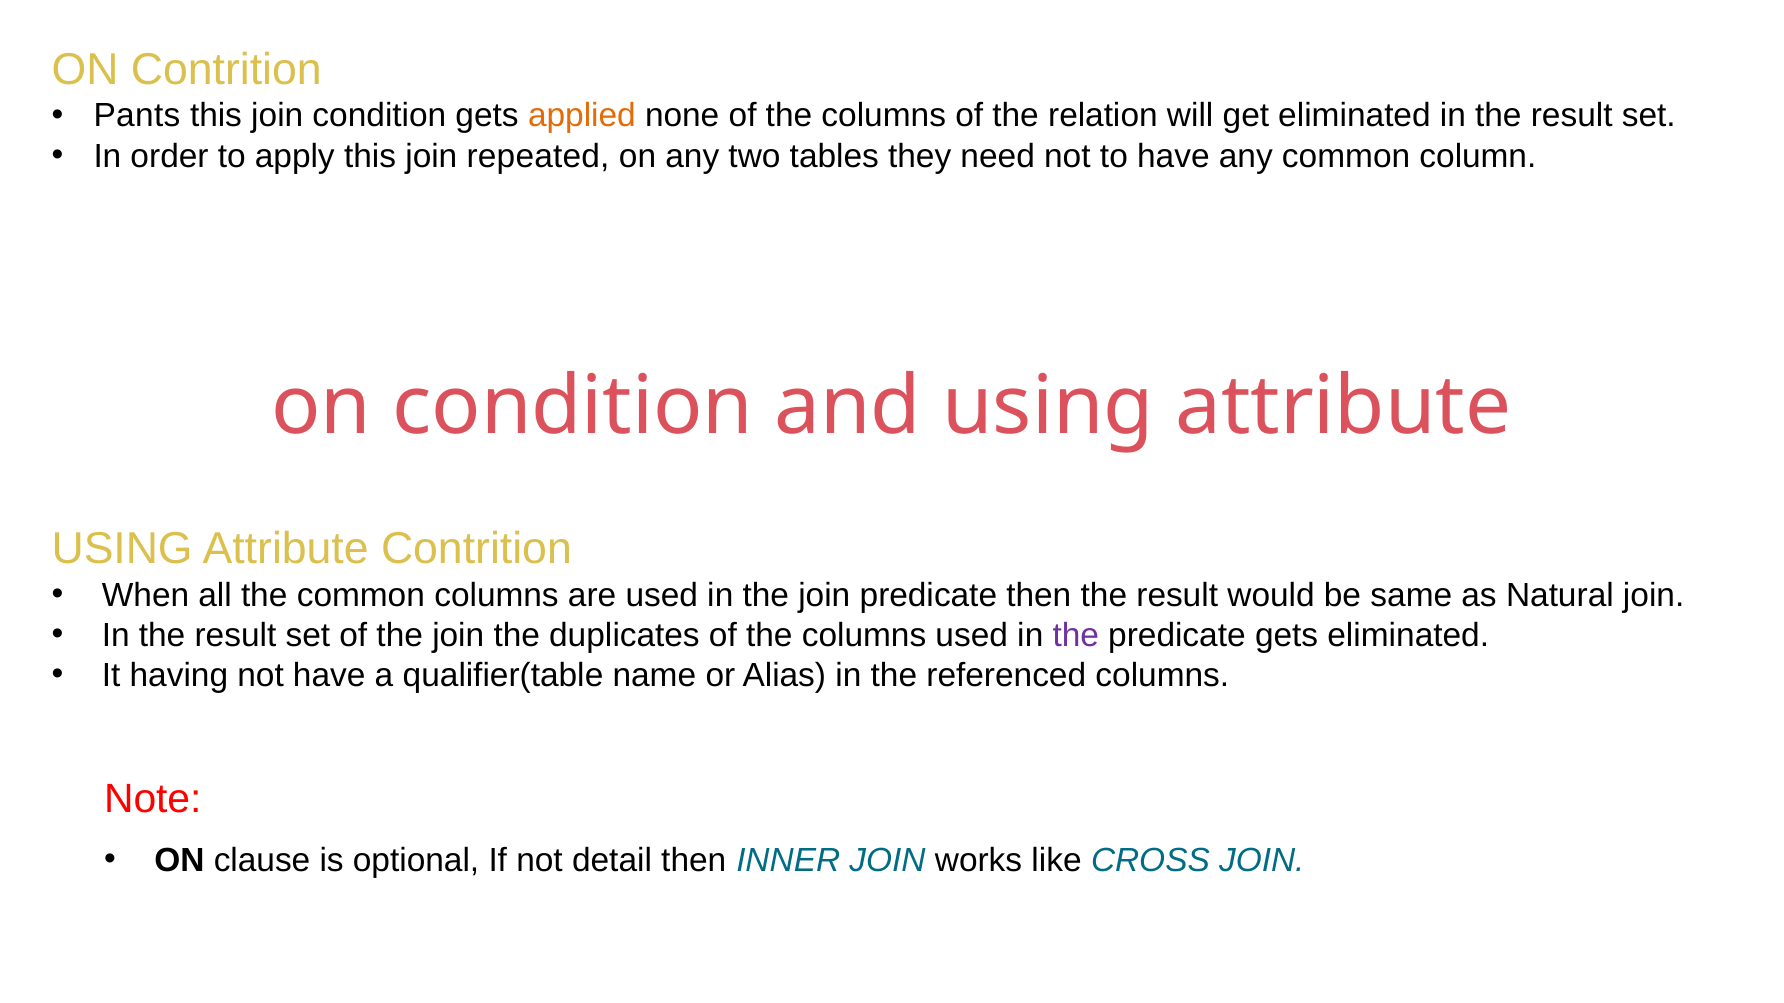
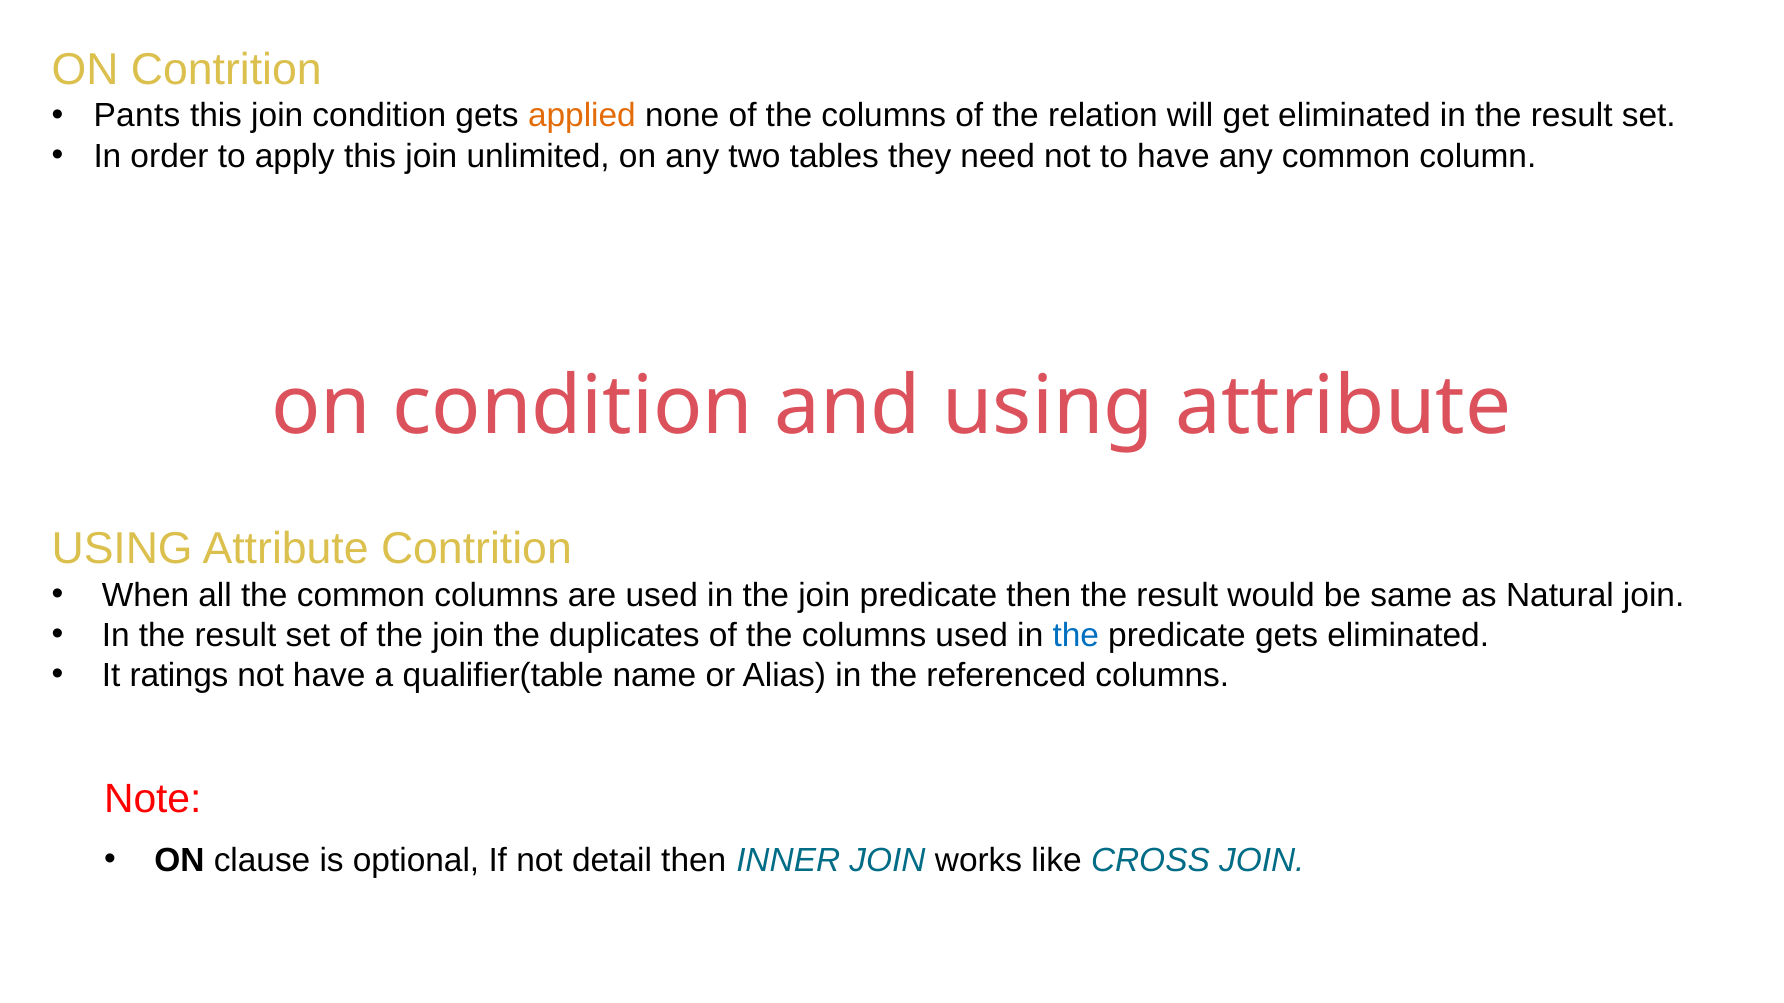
repeated: repeated -> unlimited
the at (1076, 636) colour: purple -> blue
having: having -> ratings
